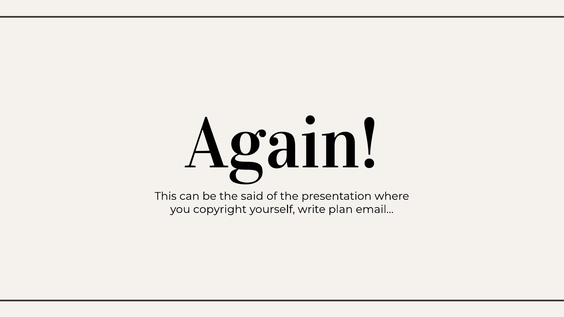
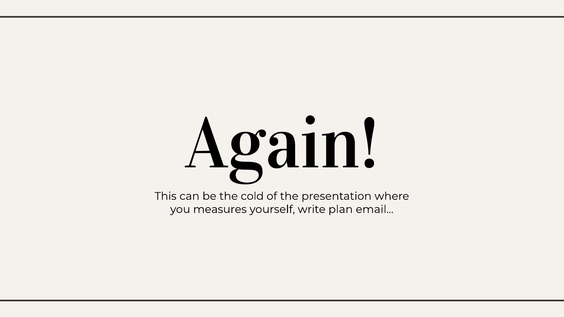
said: said -> cold
copyright: copyright -> measures
